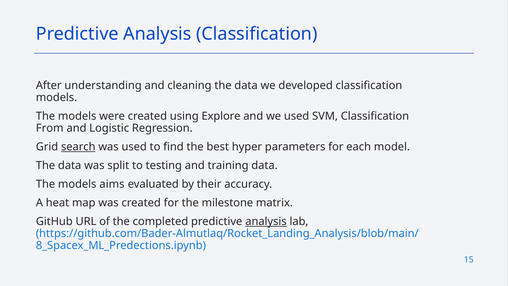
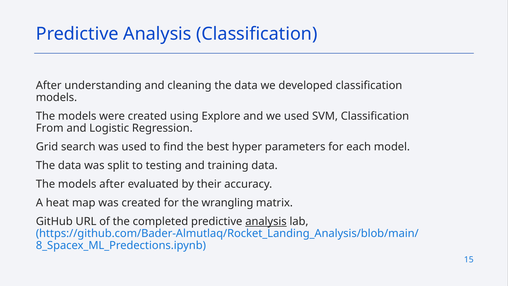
search underline: present -> none
models aims: aims -> after
milestone: milestone -> wrangling
